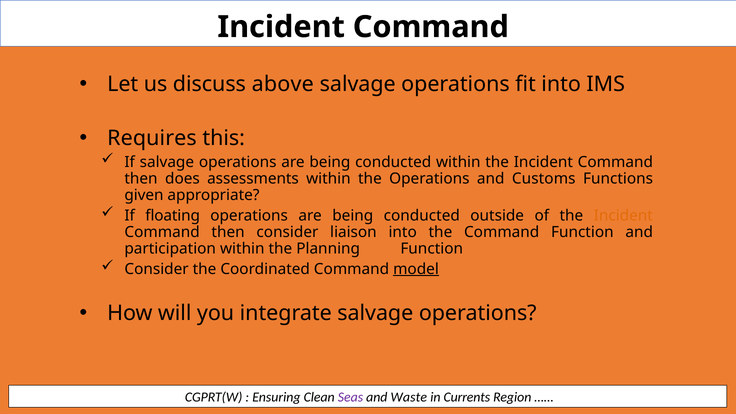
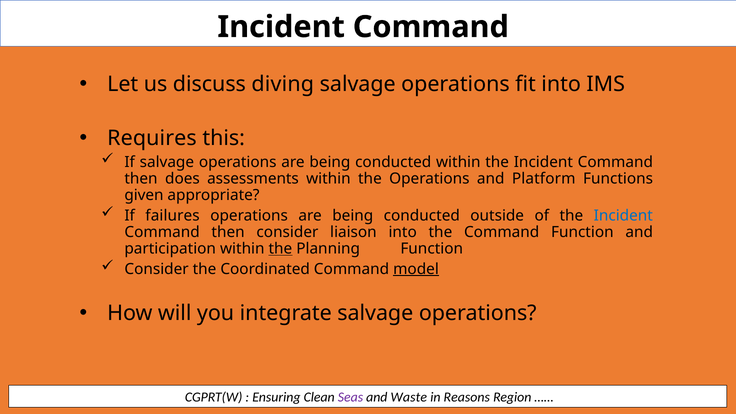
above: above -> diving
Customs: Customs -> Platform
floating: floating -> failures
Incident at (623, 215) colour: orange -> blue
the at (280, 249) underline: none -> present
Currents: Currents -> Reasons
